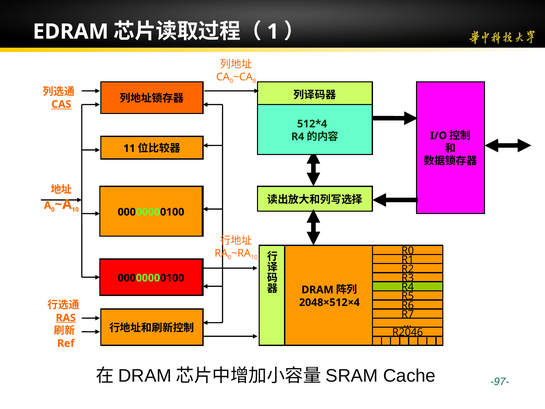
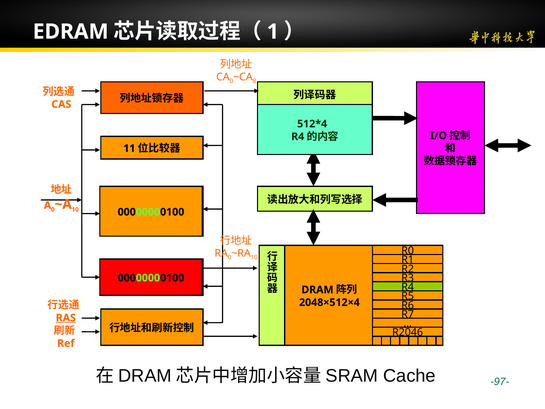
CAS underline: present -> none
